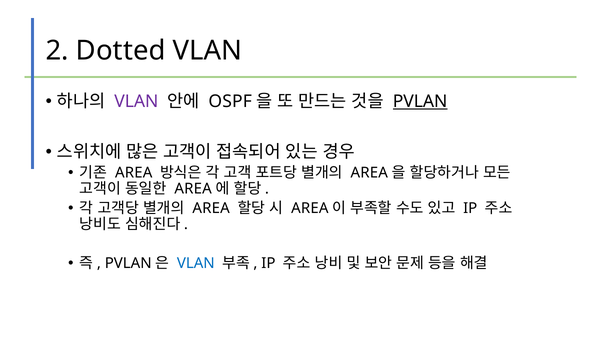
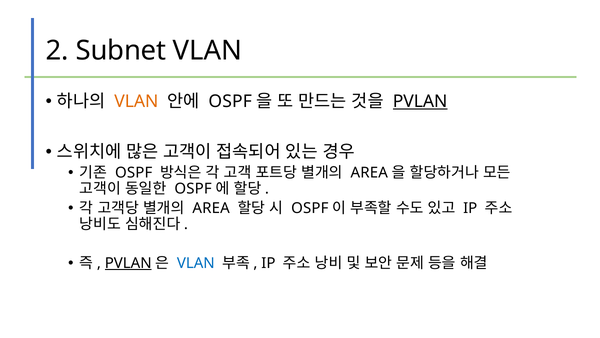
Dotted: Dotted -> Subnet
VLAN at (136, 101) colour: purple -> orange
AREA at (134, 172): AREA -> OSPF
AREA at (193, 189): AREA -> OSPF
AREA at (310, 208): AREA -> OSPF
PVLAN at (128, 263) underline: none -> present
